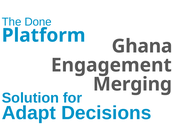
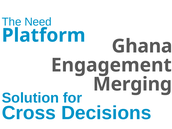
Done: Done -> Need
Adapt: Adapt -> Cross
